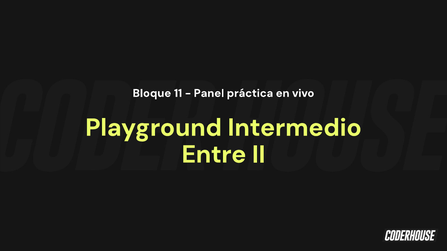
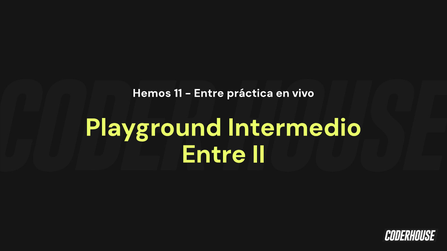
Bloque: Bloque -> Hemos
Panel at (209, 93): Panel -> Entre
